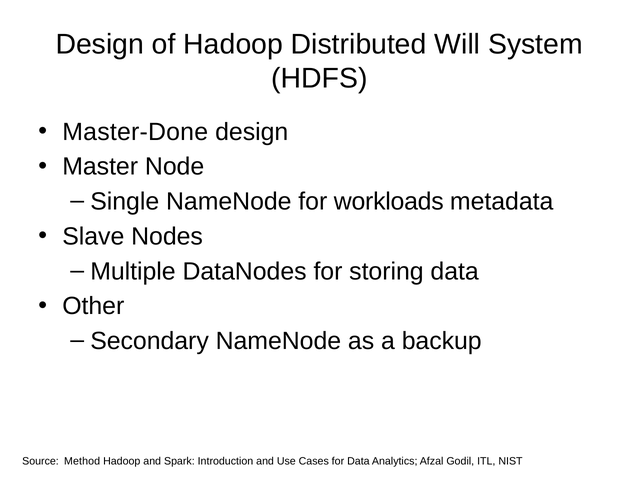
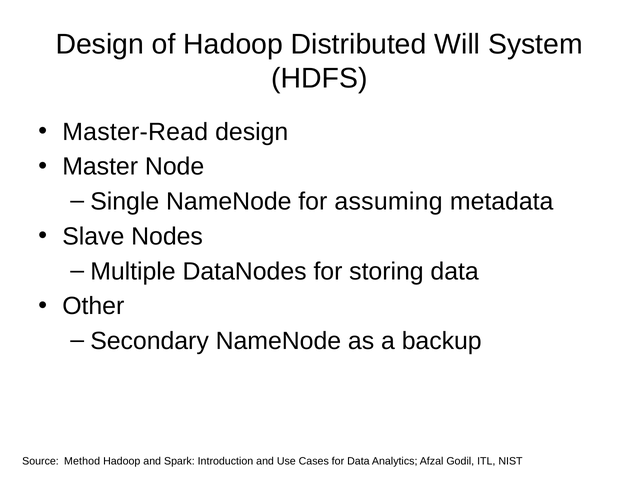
Master-Done: Master-Done -> Master-Read
workloads: workloads -> assuming
